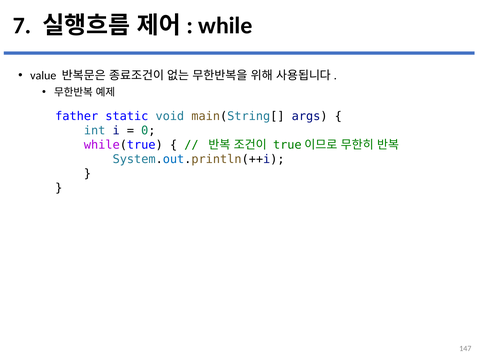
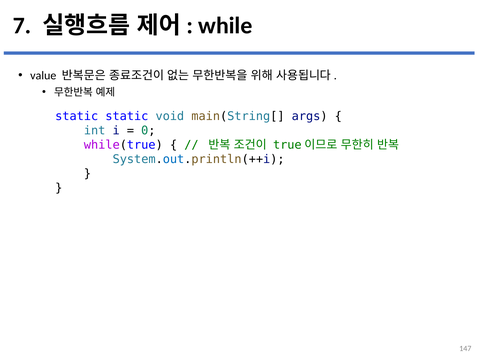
father at (77, 116): father -> static
